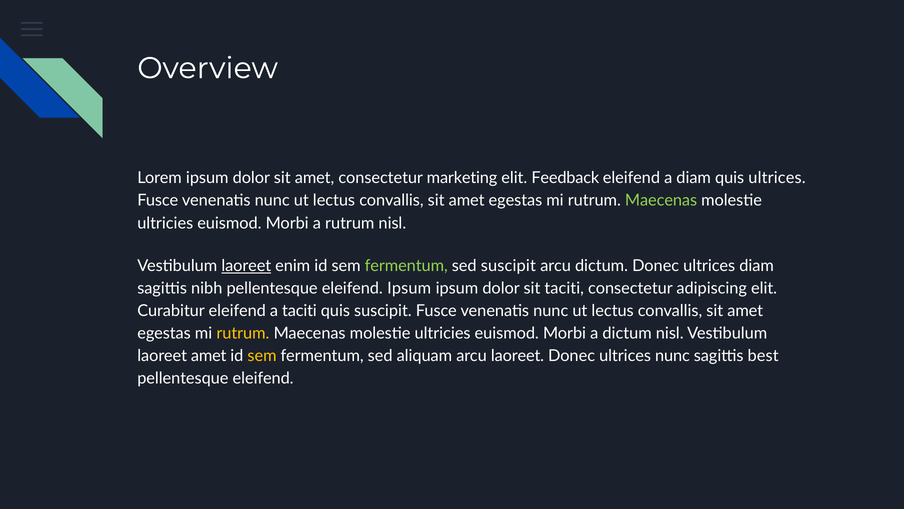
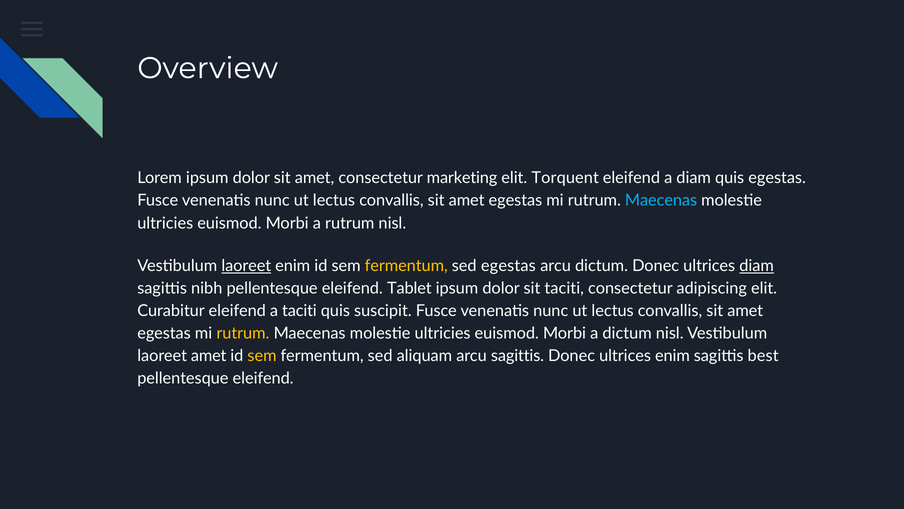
Feedback: Feedback -> Torquent
quis ultrices: ultrices -> egestas
Maecenas at (661, 200) colour: light green -> light blue
fermentum at (406, 266) colour: light green -> yellow
sed suscipit: suscipit -> egestas
diam at (757, 266) underline: none -> present
eleifend Ipsum: Ipsum -> Tablet
arcu laoreet: laoreet -> sagittis
ultrices nunc: nunc -> enim
